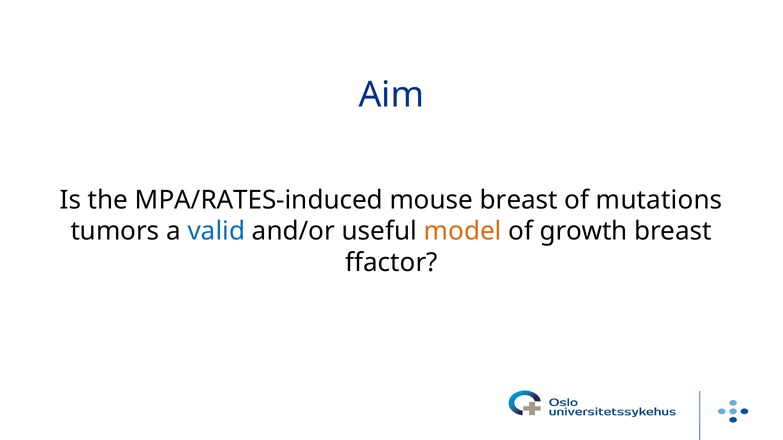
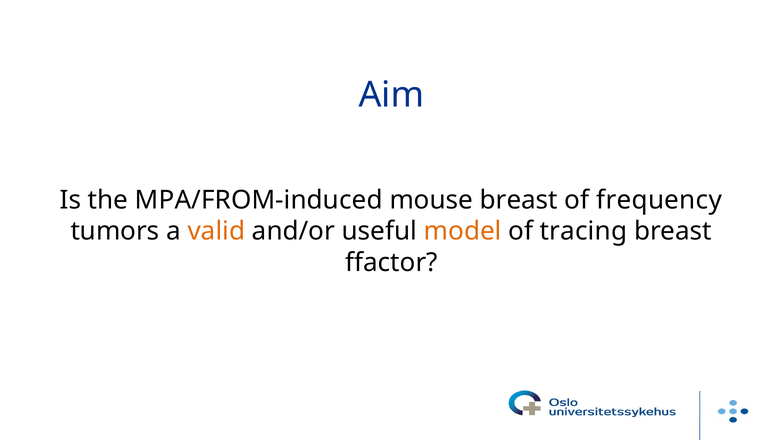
MPA/RATES-induced: MPA/RATES-induced -> MPA/FROM-induced
mutations: mutations -> frequency
valid colour: blue -> orange
growth: growth -> tracing
